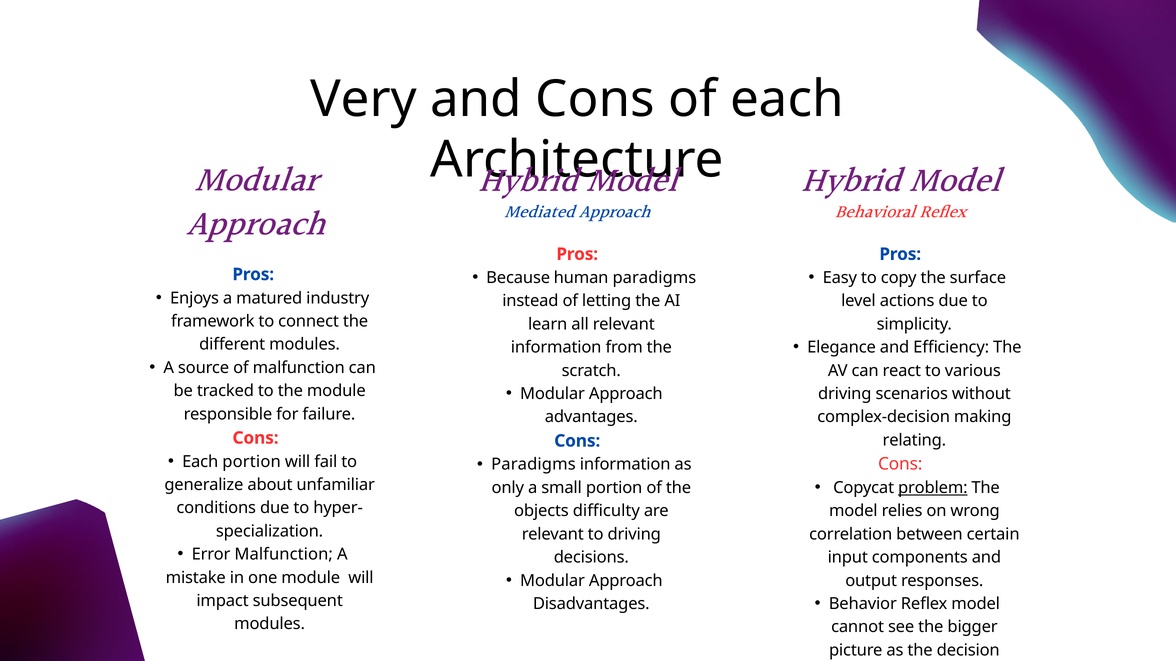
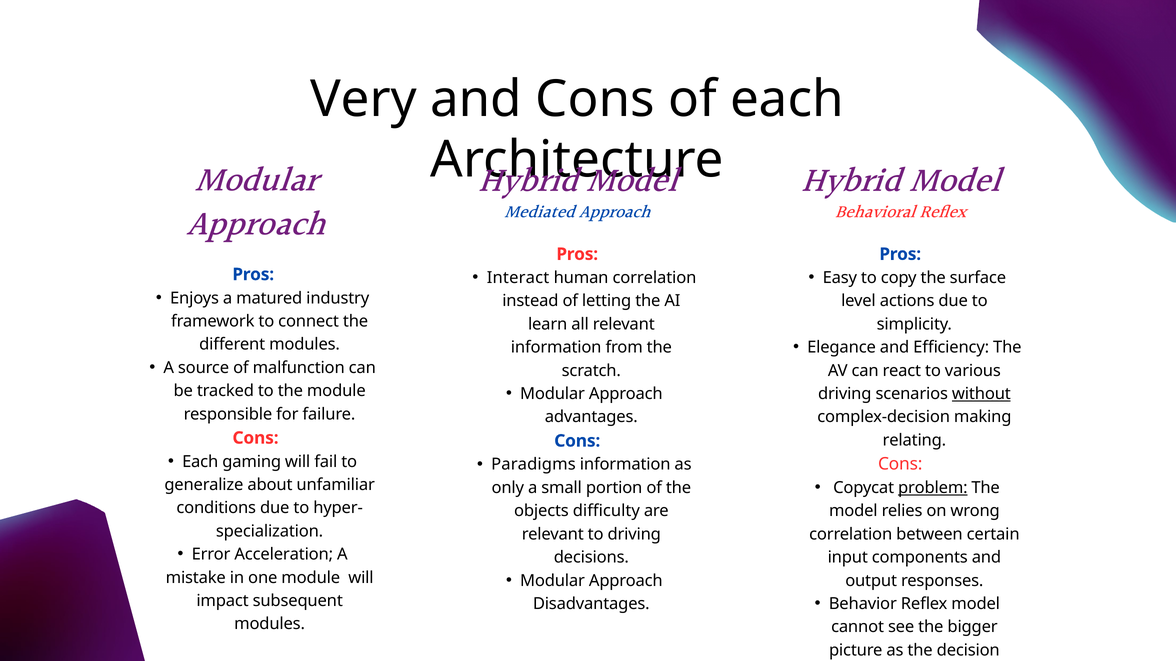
Because: Because -> Interact
human paradigms: paradigms -> correlation
without underline: none -> present
Each portion: portion -> gaming
Error Malfunction: Malfunction -> Acceleration
